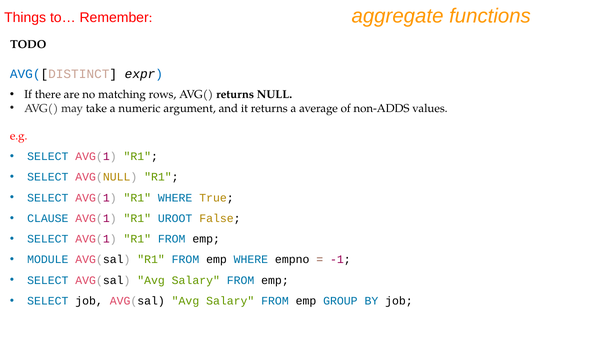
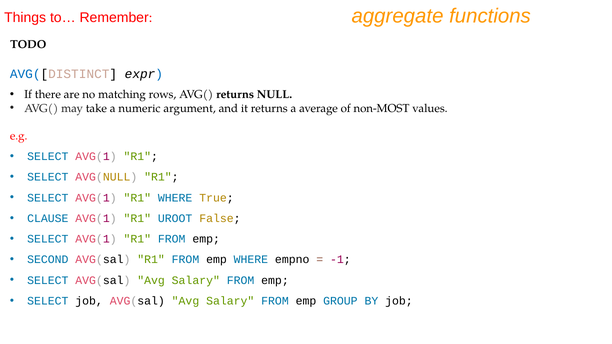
non-ADDS: non-ADDS -> non-MOST
MODULE: MODULE -> SECOND
